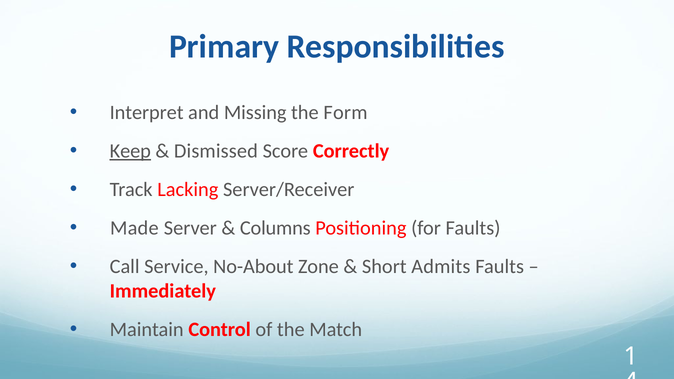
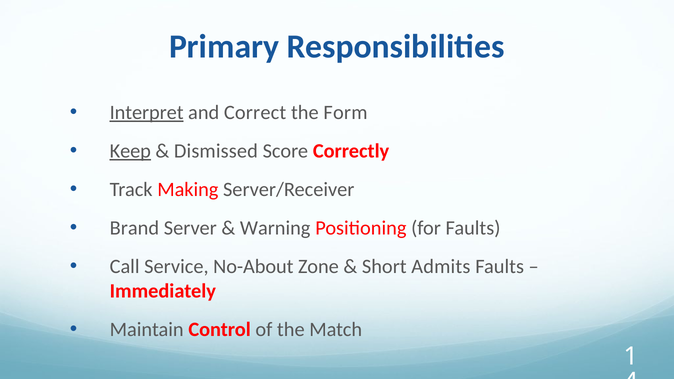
Interpret underline: none -> present
Missing: Missing -> Correct
Lacking: Lacking -> Making
Made: Made -> Brand
Columns: Columns -> Warning
